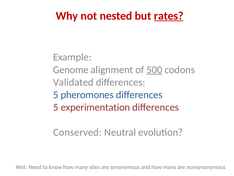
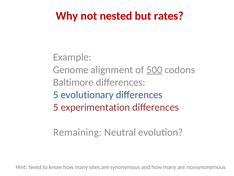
rates underline: present -> none
Validated: Validated -> Baltimore
pheromones: pheromones -> evolutionary
Conserved: Conserved -> Remaining
